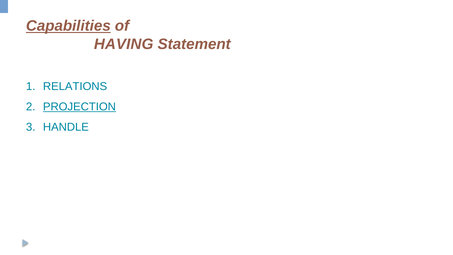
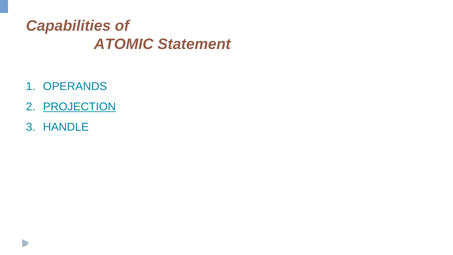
Capabilities underline: present -> none
HAVING: HAVING -> ATOMIC
RELATIONS: RELATIONS -> OPERANDS
